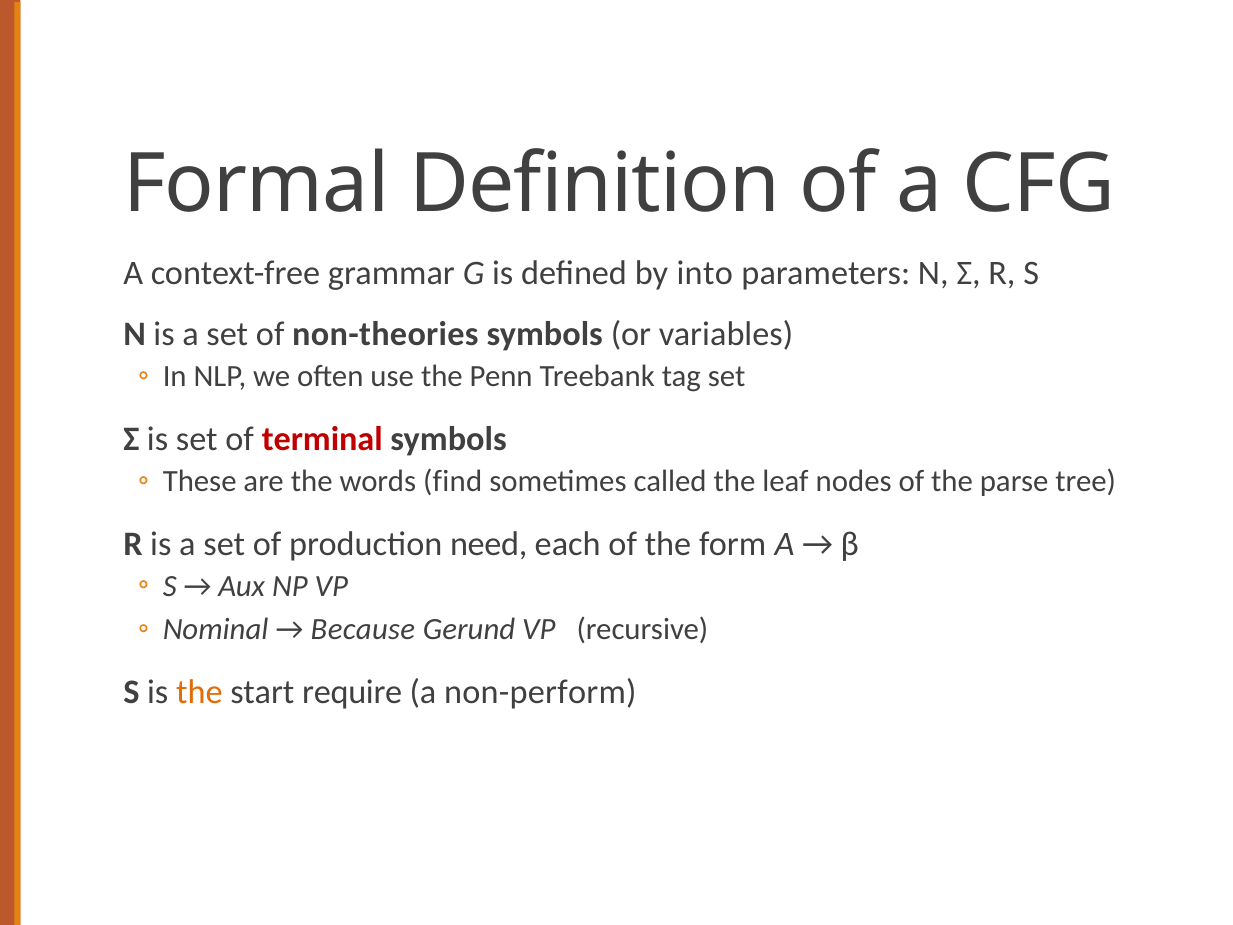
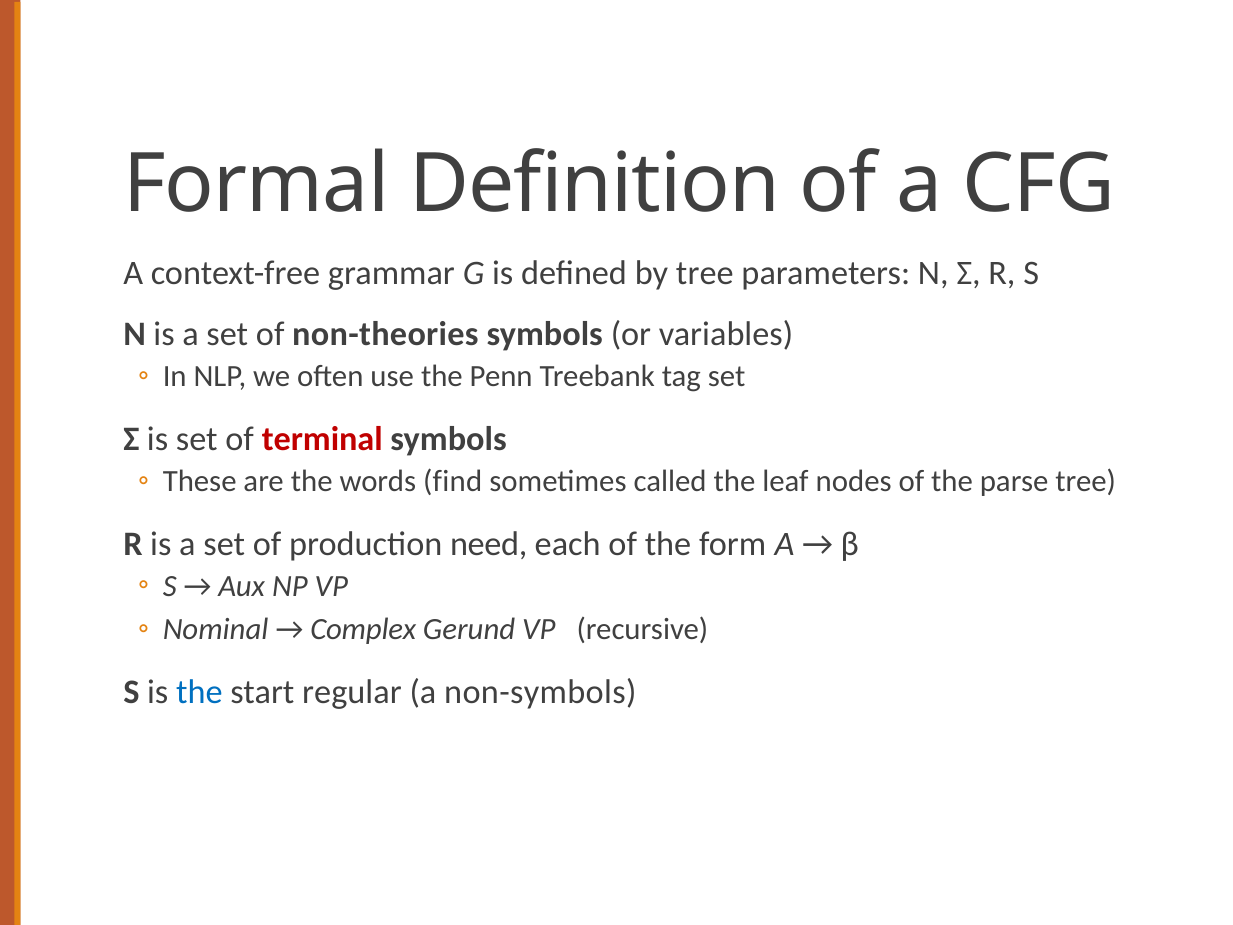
by into: into -> tree
Because: Because -> Complex
the at (199, 692) colour: orange -> blue
require: require -> regular
non-perform: non-perform -> non-symbols
